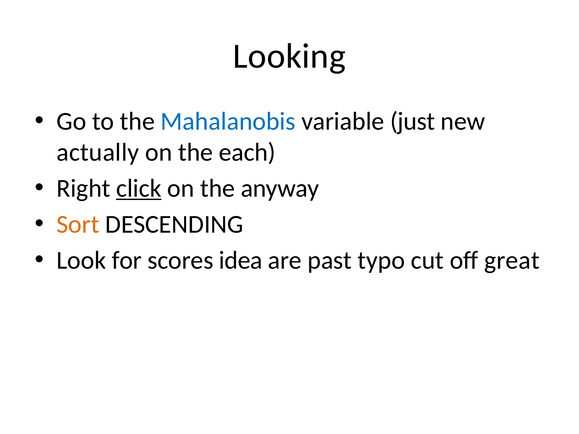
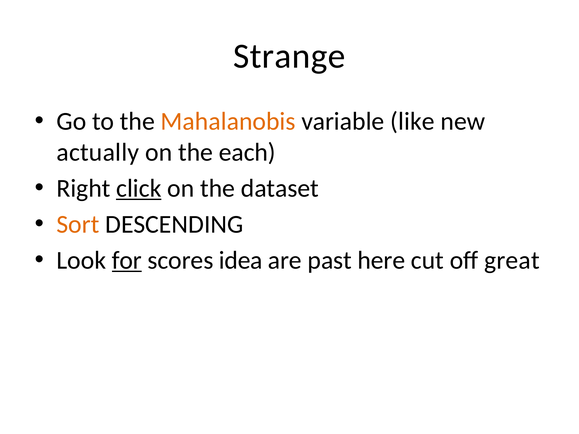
Looking: Looking -> Strange
Mahalanobis colour: blue -> orange
just: just -> like
anyway: anyway -> dataset
for underline: none -> present
typo: typo -> here
